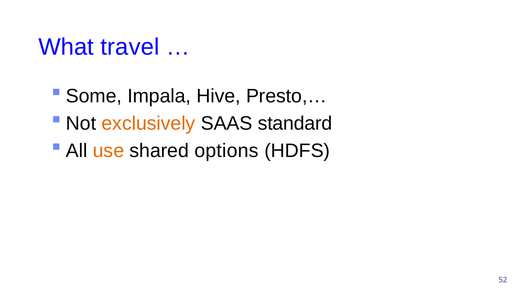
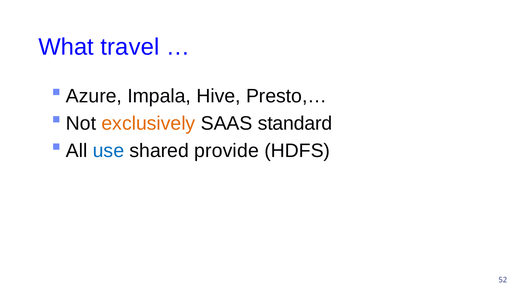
Some: Some -> Azure
use colour: orange -> blue
options: options -> provide
